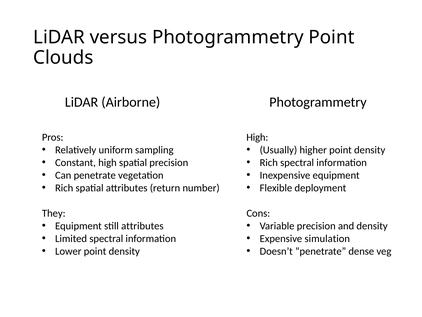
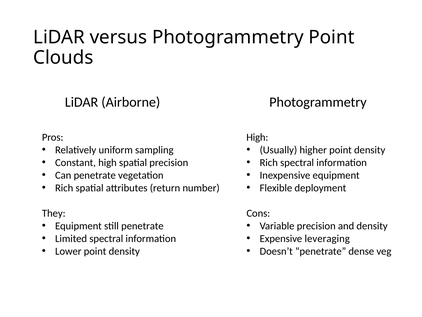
still attributes: attributes -> penetrate
simulation: simulation -> leveraging
